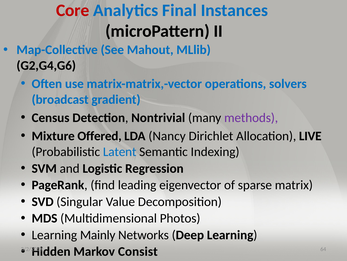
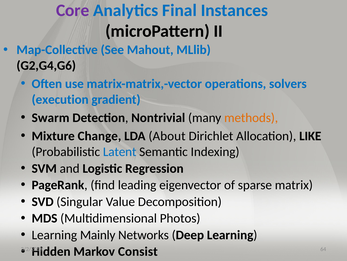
Core colour: red -> purple
broadcast: broadcast -> execution
Census: Census -> Swarm
methods colour: purple -> orange
Offered: Offered -> Change
Nancy: Nancy -> About
LIVE: LIVE -> LIKE
